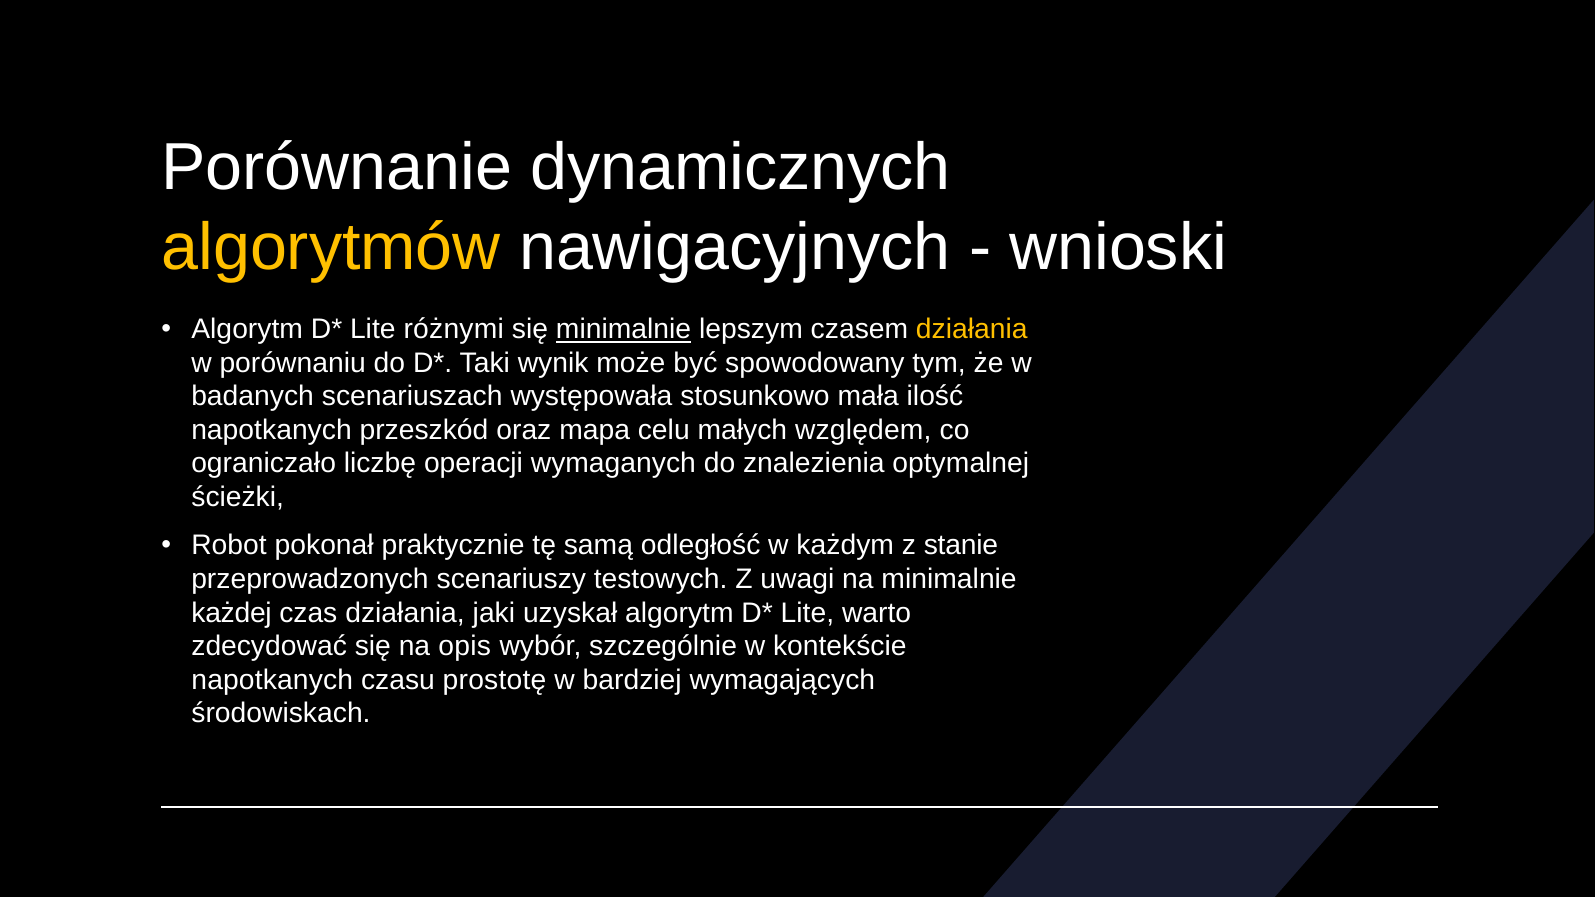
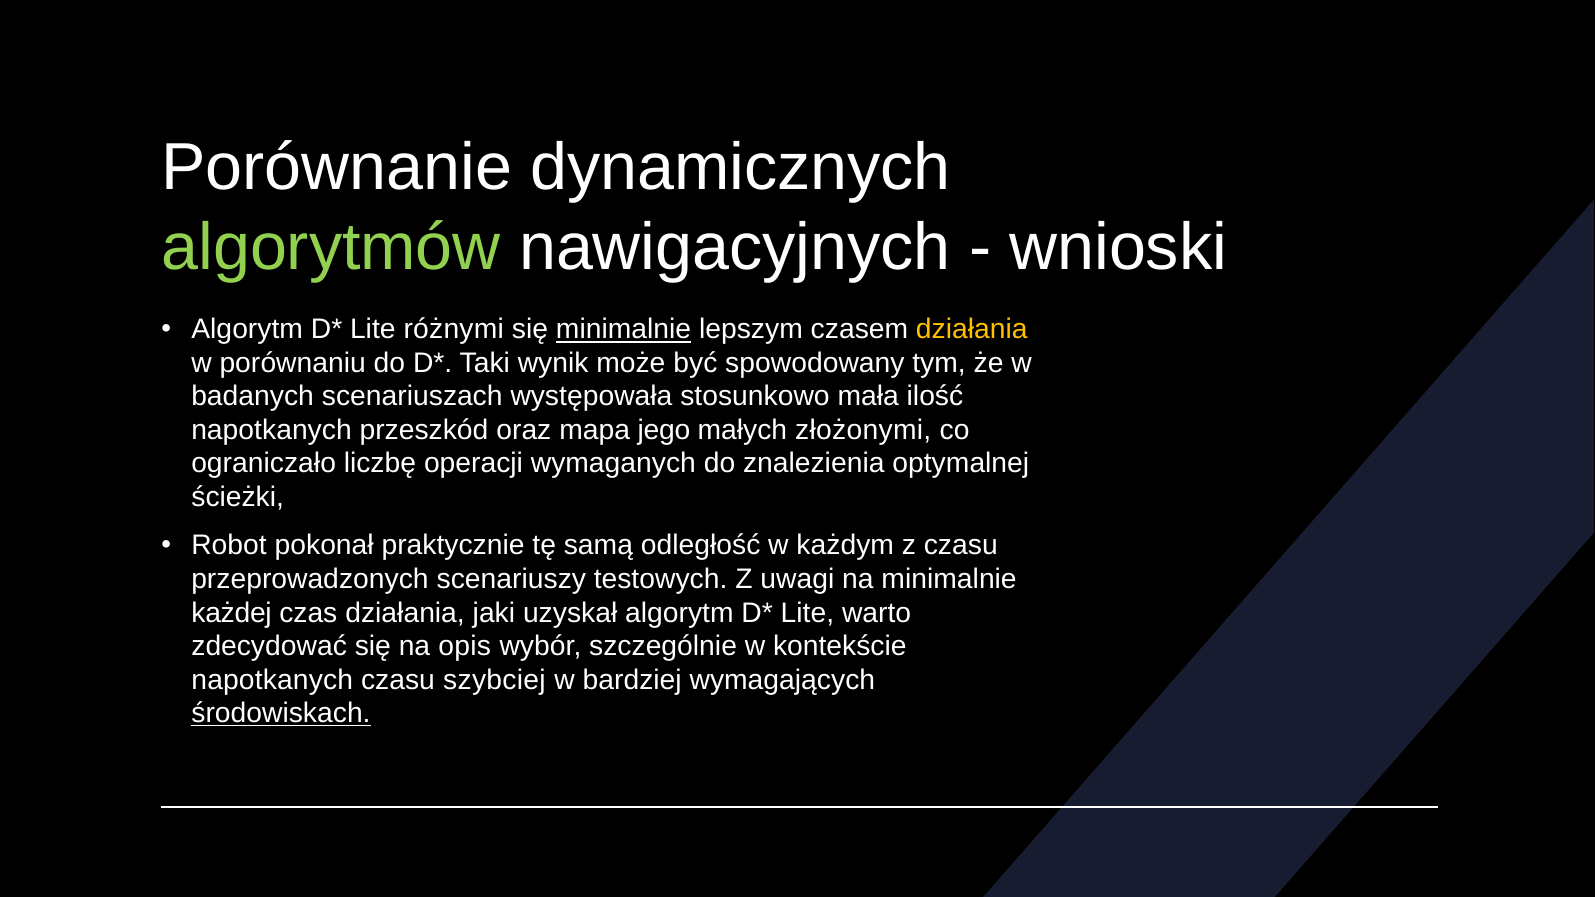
algorytmów colour: yellow -> light green
celu: celu -> jego
względem: względem -> złożonymi
z stanie: stanie -> czasu
prostotę: prostotę -> szybciej
środowiskach underline: none -> present
